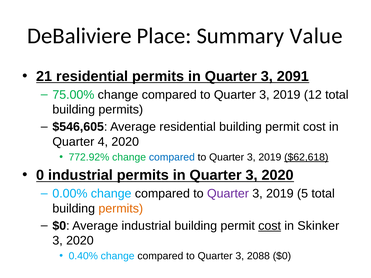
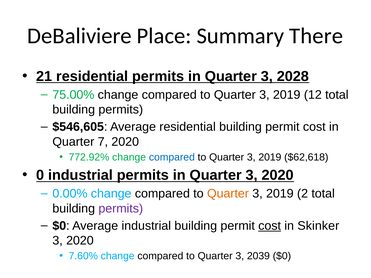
Value: Value -> There
2091: 2091 -> 2028
4: 4 -> 7
$62,618 underline: present -> none
Quarter at (228, 194) colour: purple -> orange
5: 5 -> 2
permits at (121, 209) colour: orange -> purple
0.40%: 0.40% -> 7.60%
2088: 2088 -> 2039
